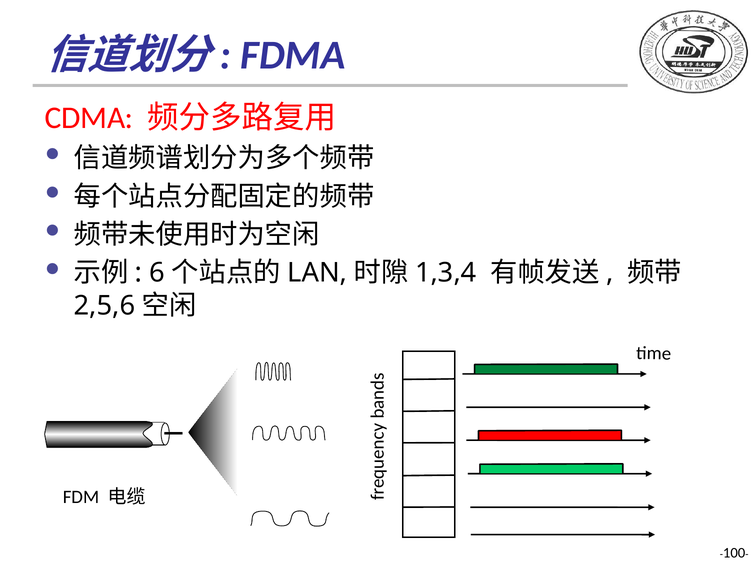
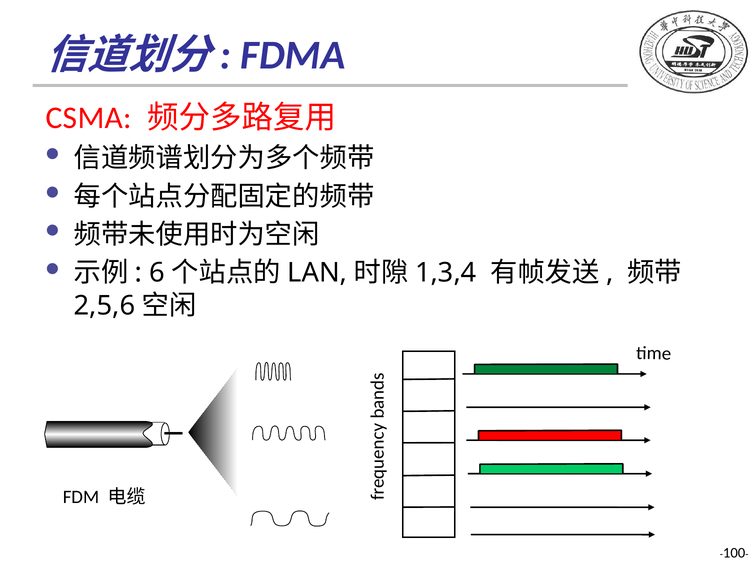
CDMA: CDMA -> CSMA
